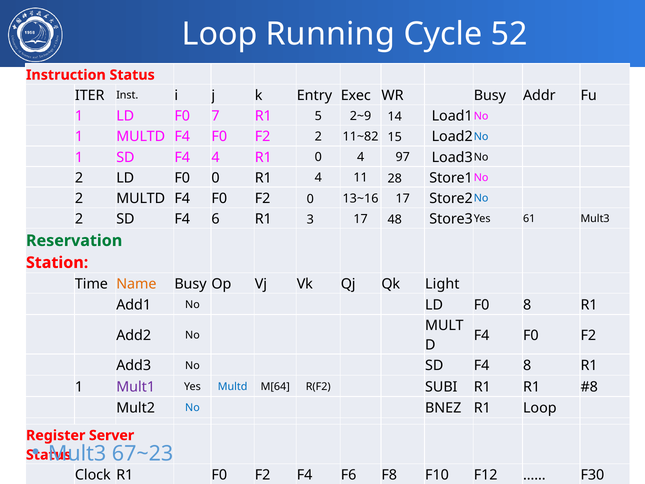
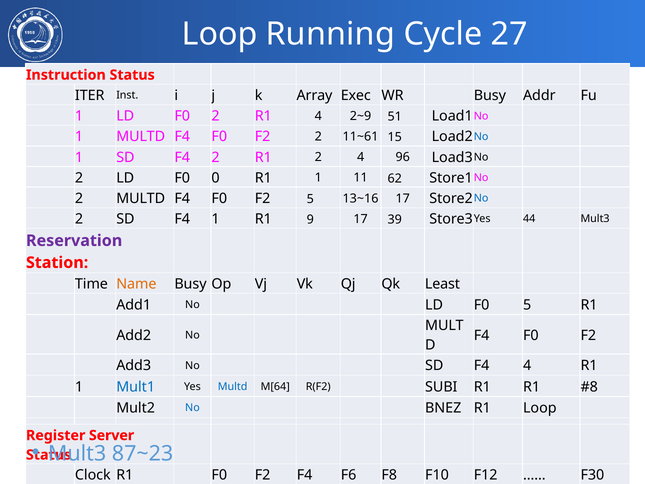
52: 52 -> 27
Entry: Entry -> Array
F0 7: 7 -> 2
R1 5: 5 -> 4
14: 14 -> 51
11~82: 11~82 -> 11~61
F4 4: 4 -> 2
R1 0: 0 -> 2
97: 97 -> 96
0 R1 4: 4 -> 1
28: 28 -> 62
F2 0: 0 -> 5
F4 6: 6 -> 1
3: 3 -> 9
48: 48 -> 39
61: 61 -> 44
Reservation colour: green -> purple
Light: Light -> Least
F0 8: 8 -> 5
F4 8: 8 -> 4
Mult1 colour: purple -> blue
67~23: 67~23 -> 87~23
